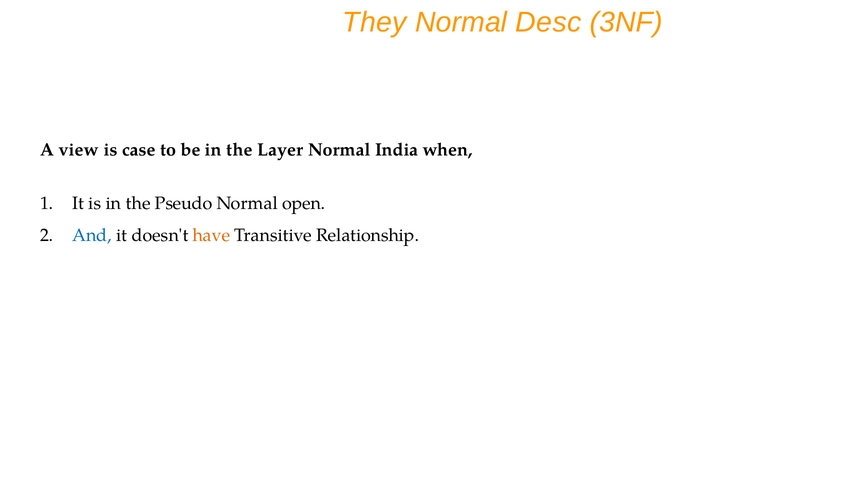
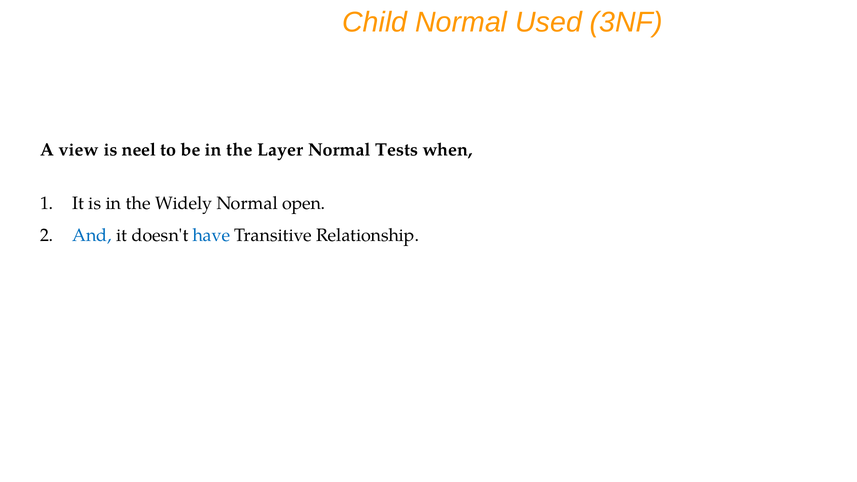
They: They -> Child
Desc: Desc -> Used
case: case -> neel
India: India -> Tests
Pseudo: Pseudo -> Widely
have colour: orange -> blue
